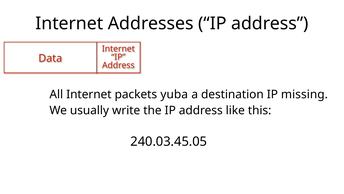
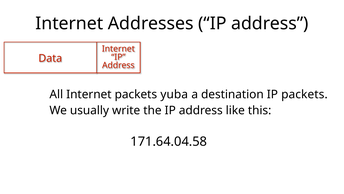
IP missing: missing -> packets
240.03.45.05: 240.03.45.05 -> 171.64.04.58
